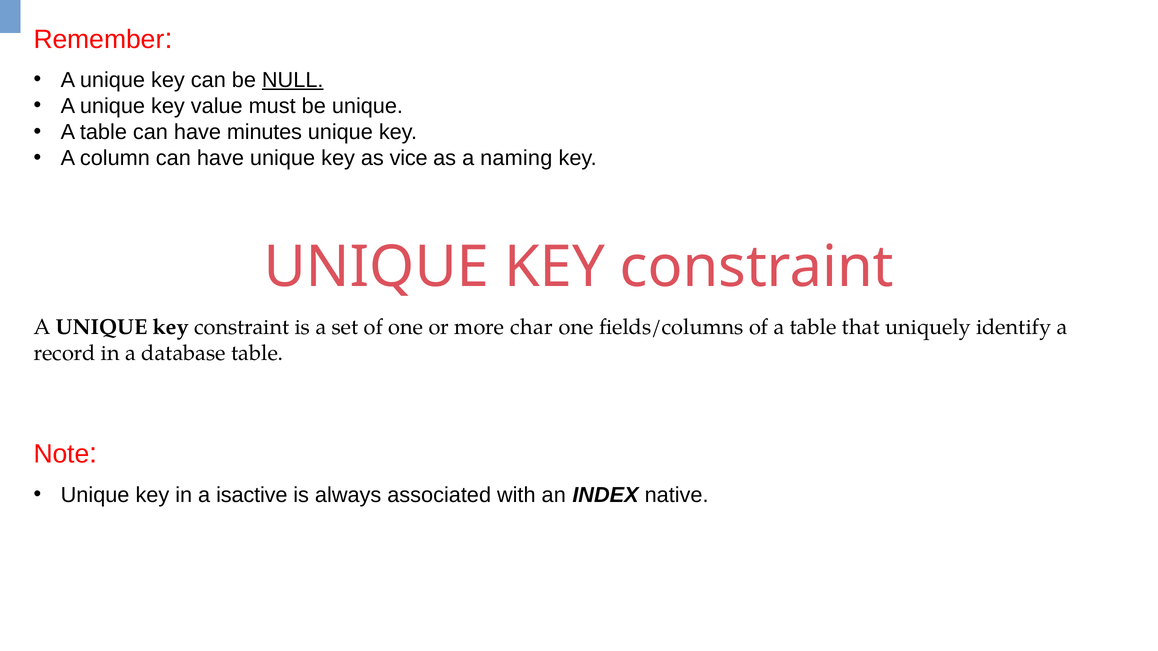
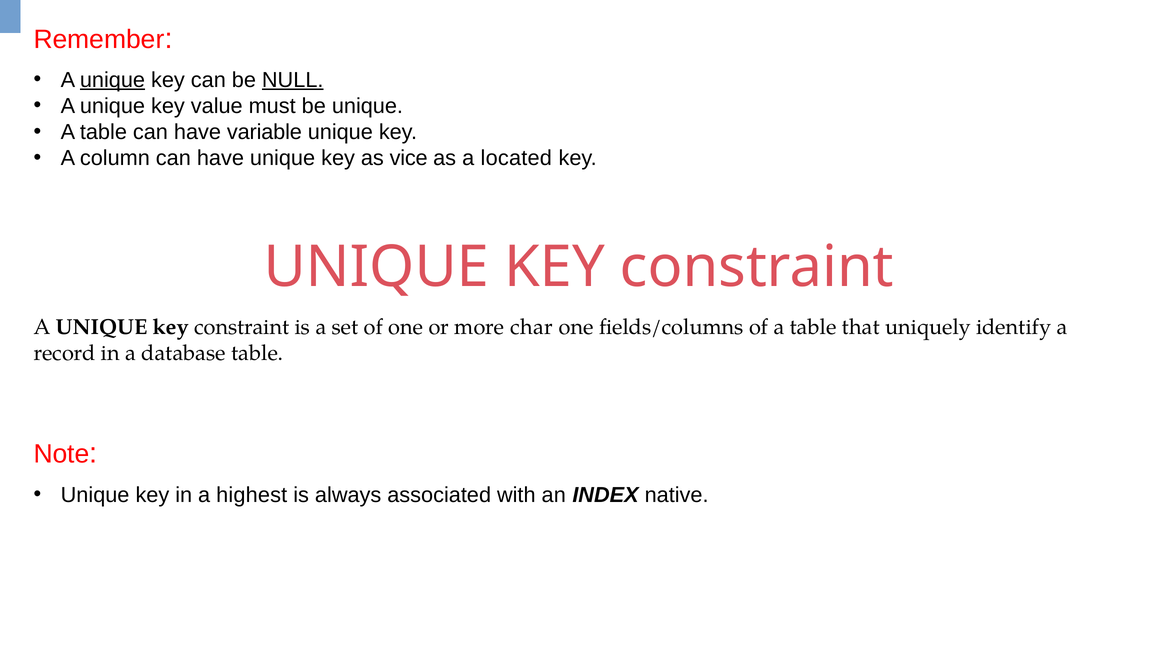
unique at (112, 80) underline: none -> present
minutes: minutes -> variable
naming: naming -> located
isactive: isactive -> highest
